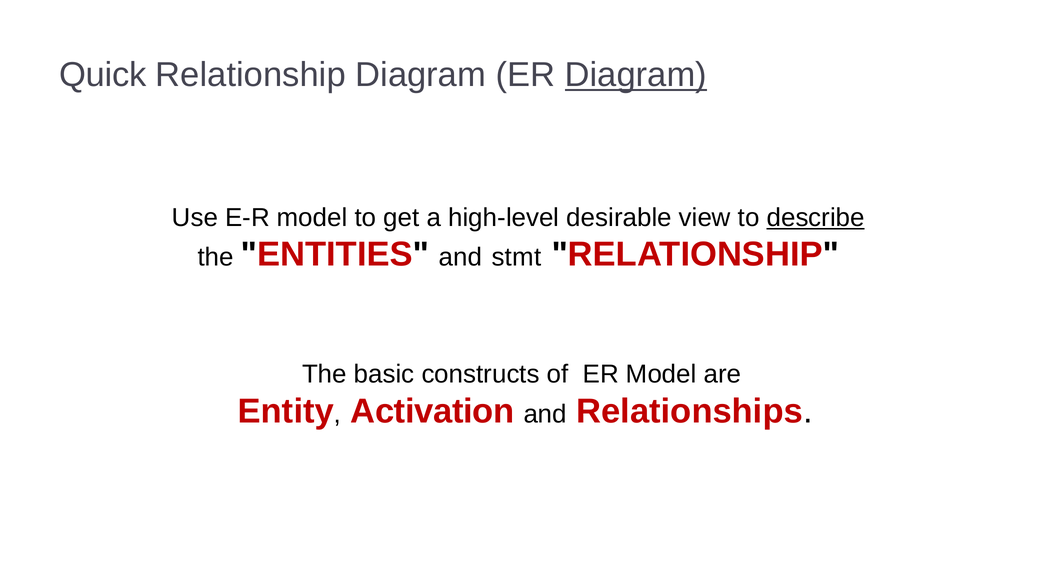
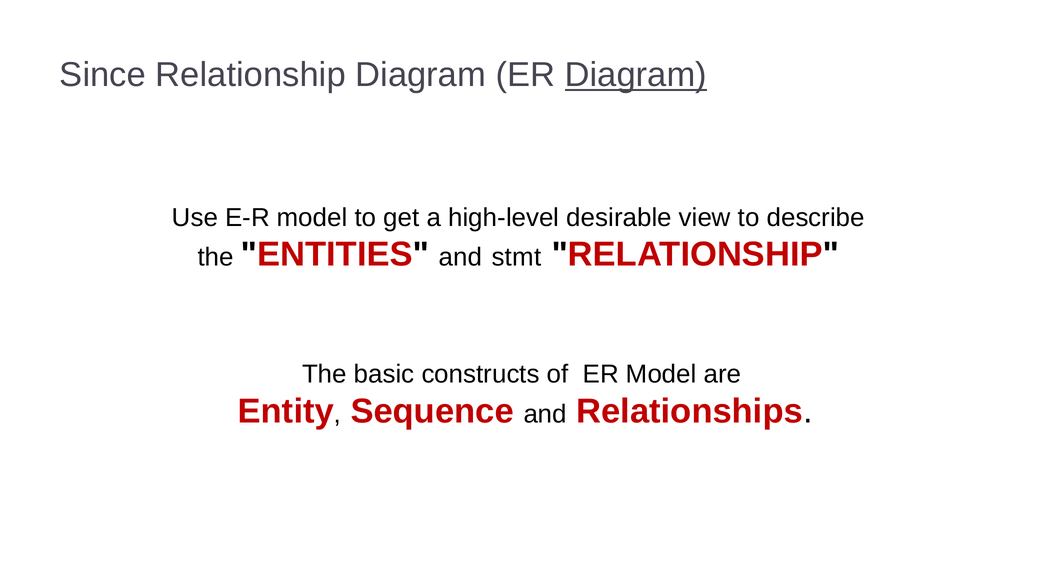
Quick: Quick -> Since
describe underline: present -> none
Activation: Activation -> Sequence
